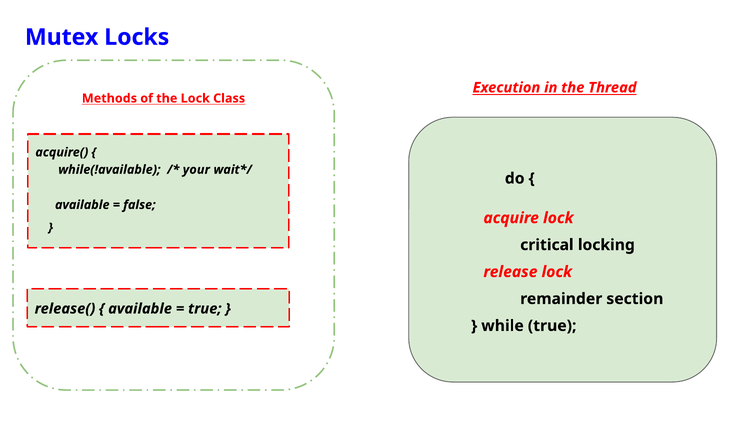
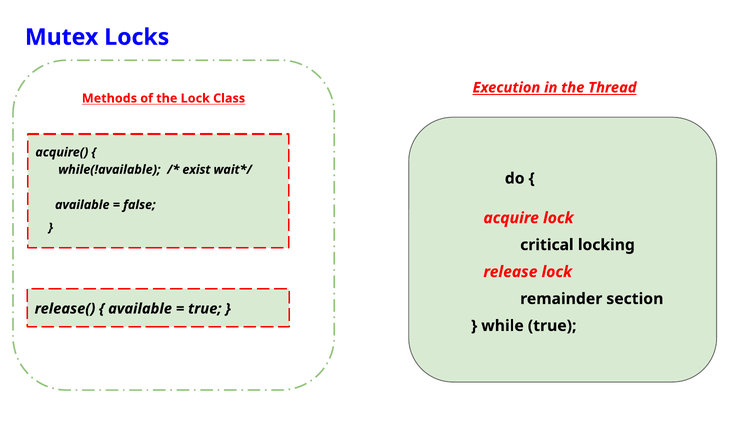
your: your -> exist
